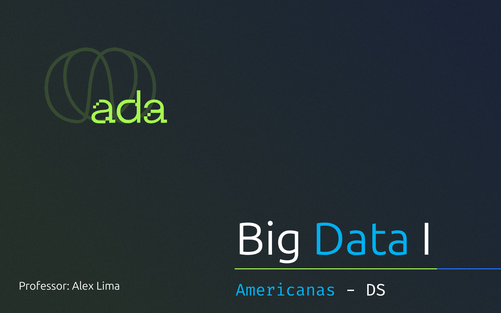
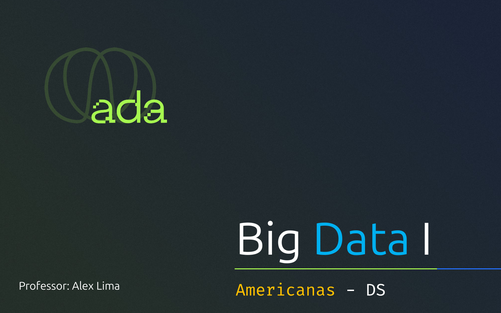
Americanas colour: light blue -> yellow
